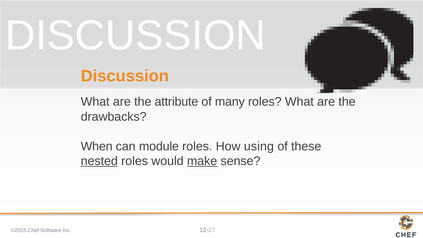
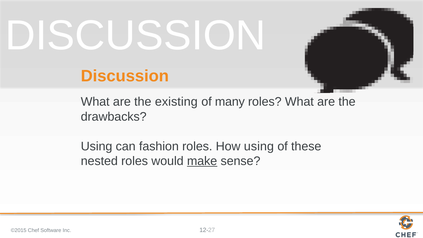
attribute: attribute -> existing
When at (97, 146): When -> Using
module: module -> fashion
nested underline: present -> none
